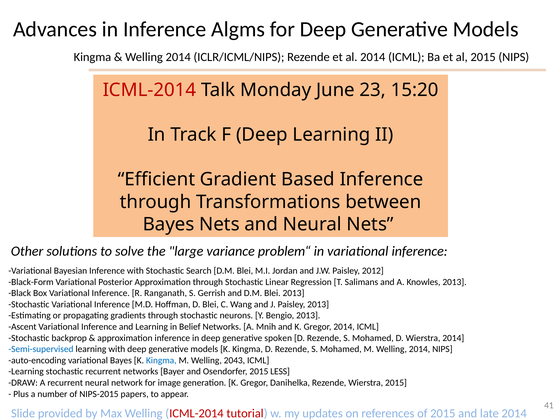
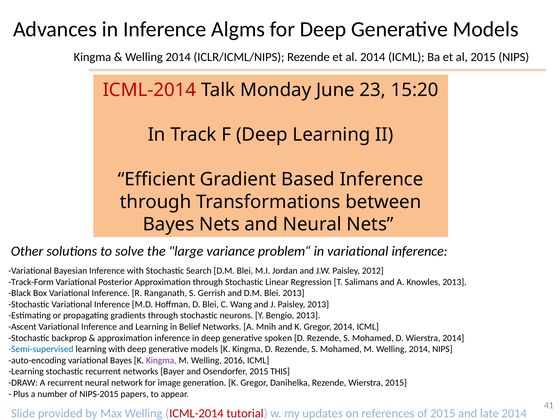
Black-Form: Black-Form -> Track-Form
Kingma at (161, 360) colour: blue -> purple
2043: 2043 -> 2016
LESS: LESS -> THIS
